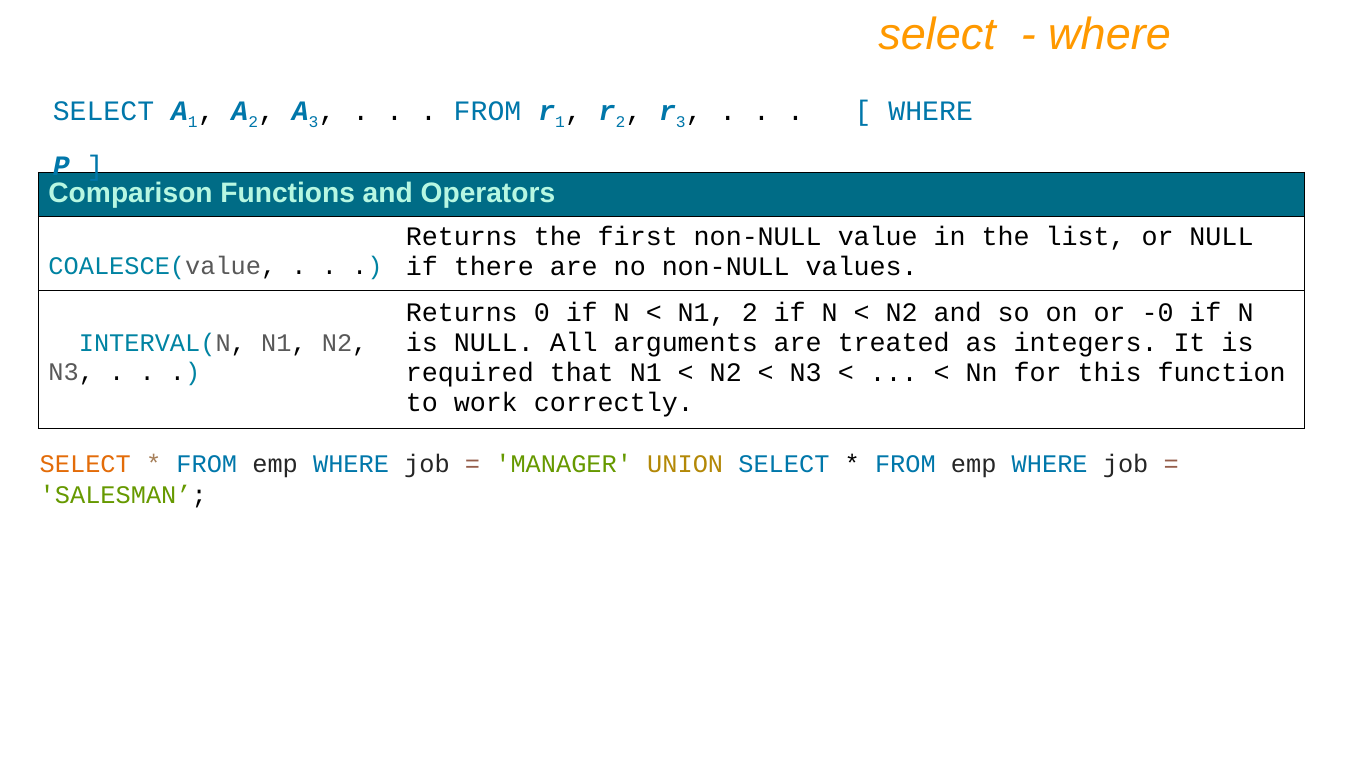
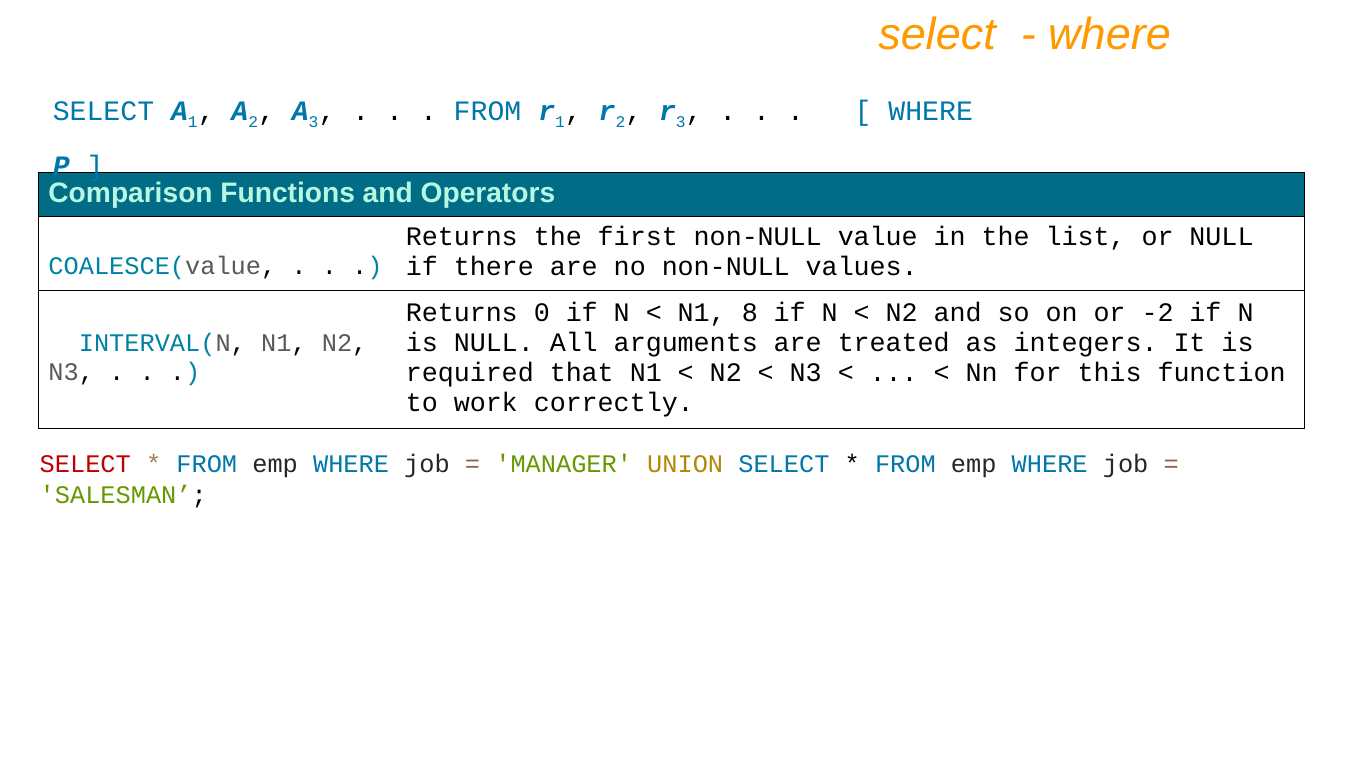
N1 2: 2 -> 8
-0: -0 -> -2
SELECT at (85, 465) colour: orange -> red
